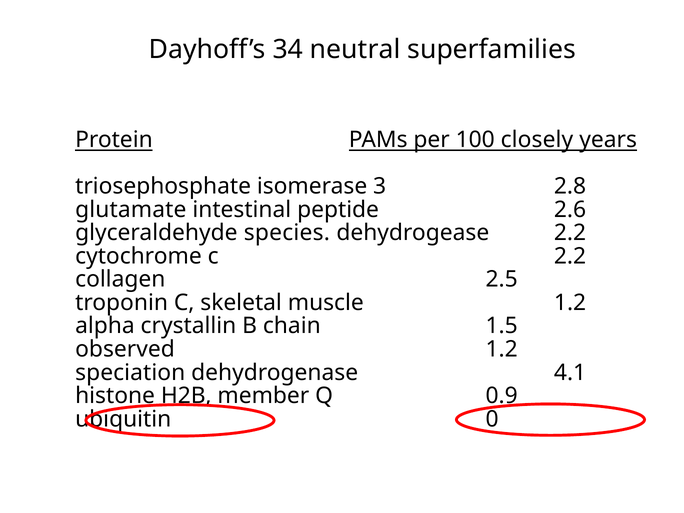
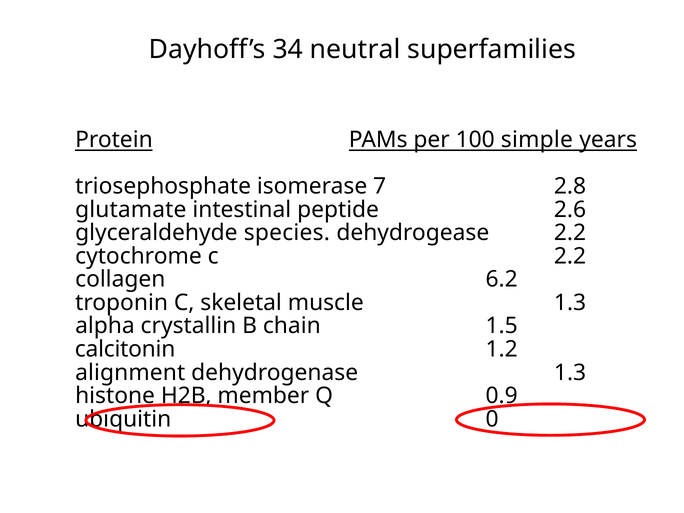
closely: closely -> simple
3: 3 -> 7
2.5: 2.5 -> 6.2
muscle 1.2: 1.2 -> 1.3
observed: observed -> calcitonin
speciation: speciation -> alignment
dehydrogenase 4.1: 4.1 -> 1.3
